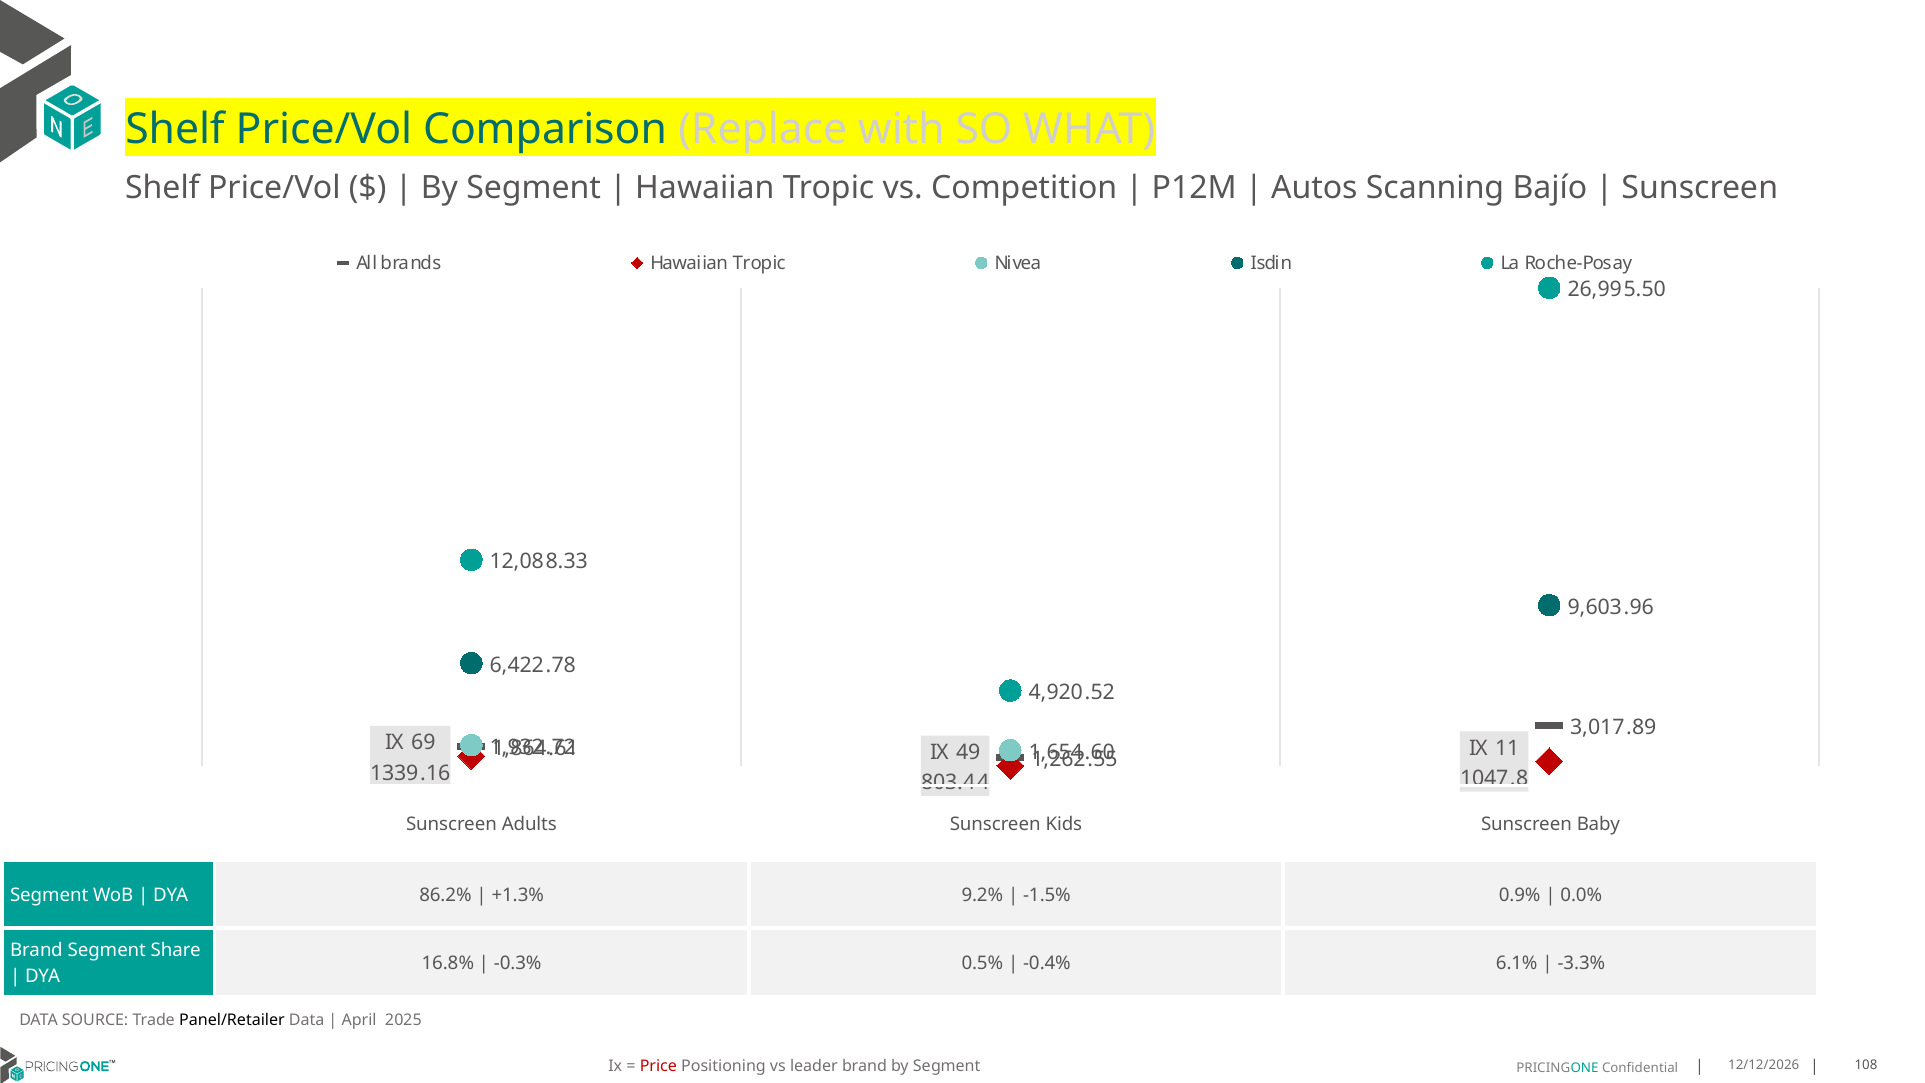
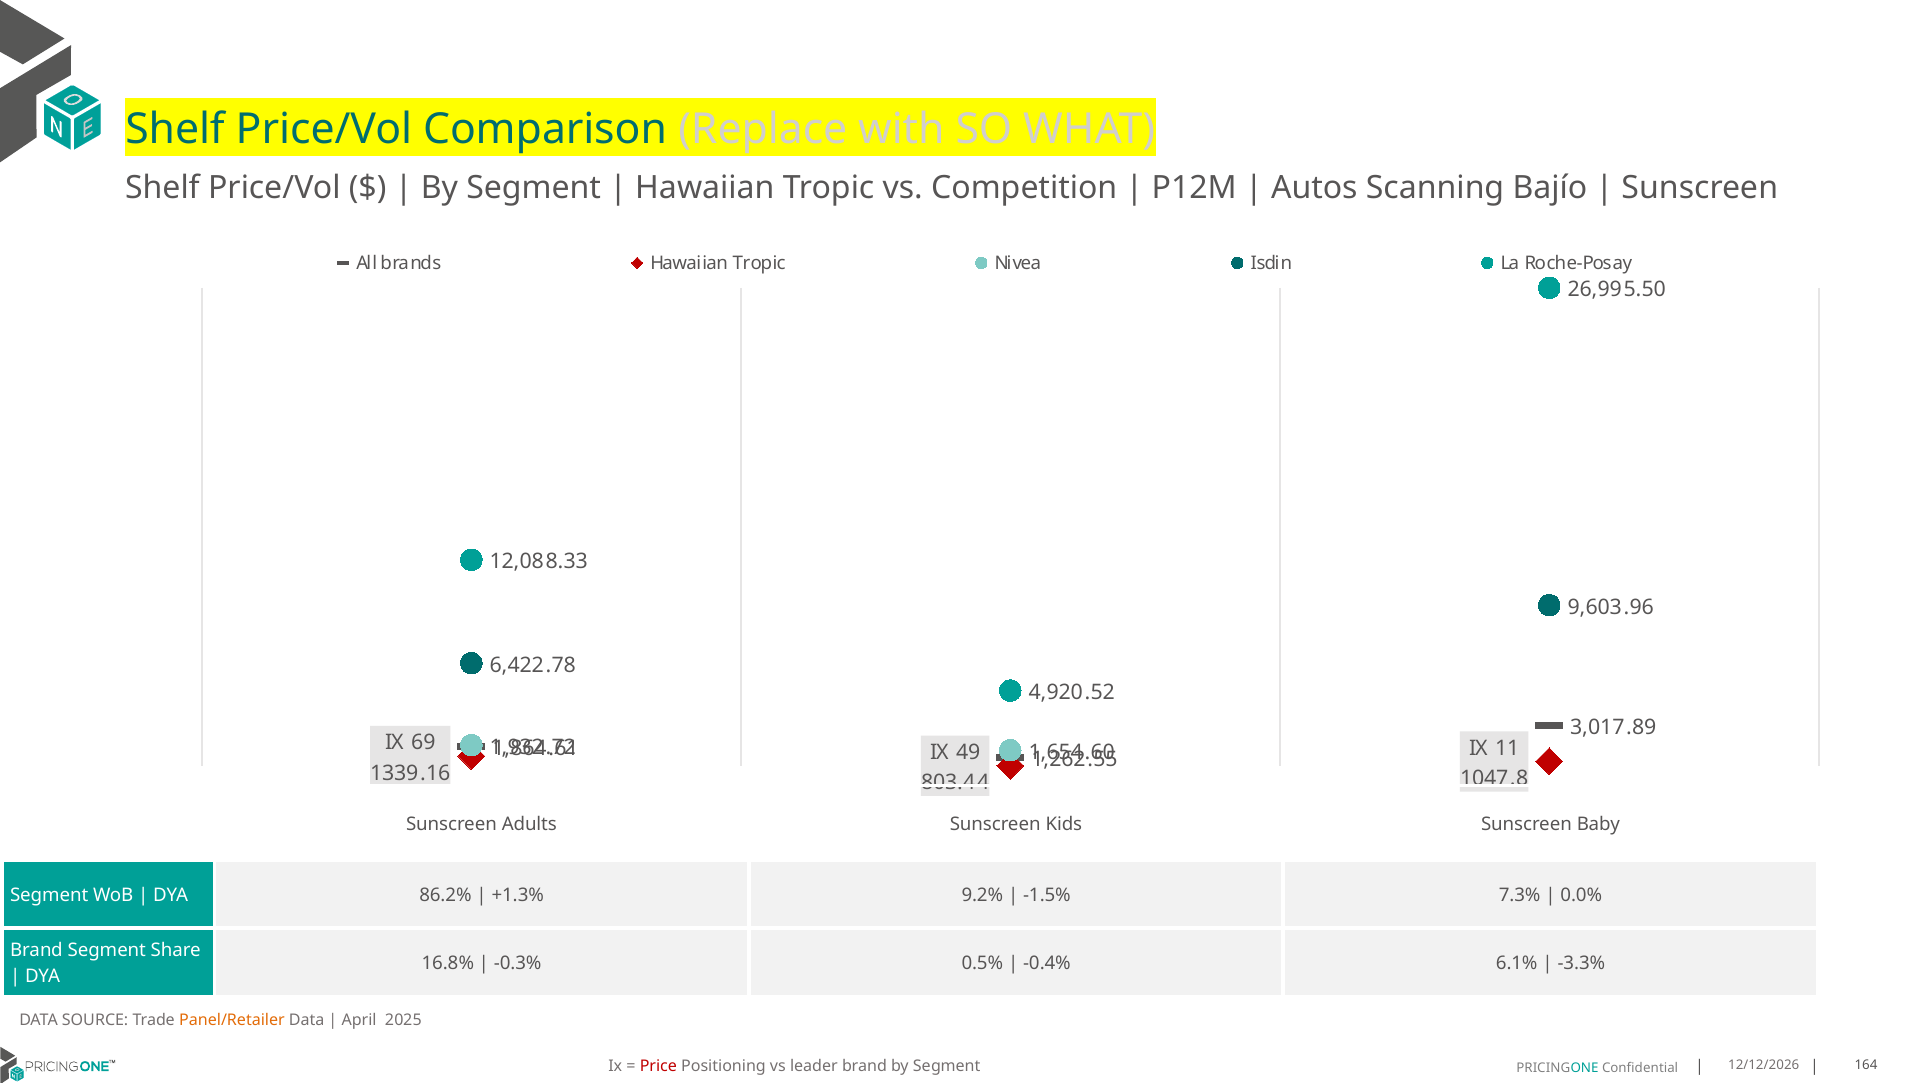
0.9%: 0.9% -> 7.3%
Panel/Retailer colour: black -> orange
108: 108 -> 164
